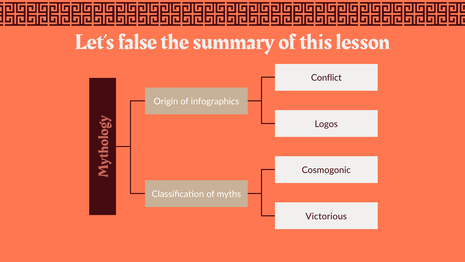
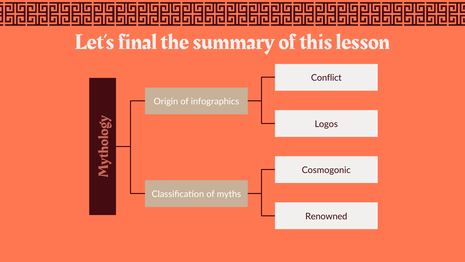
false: false -> final
Victorious: Victorious -> Renowned
